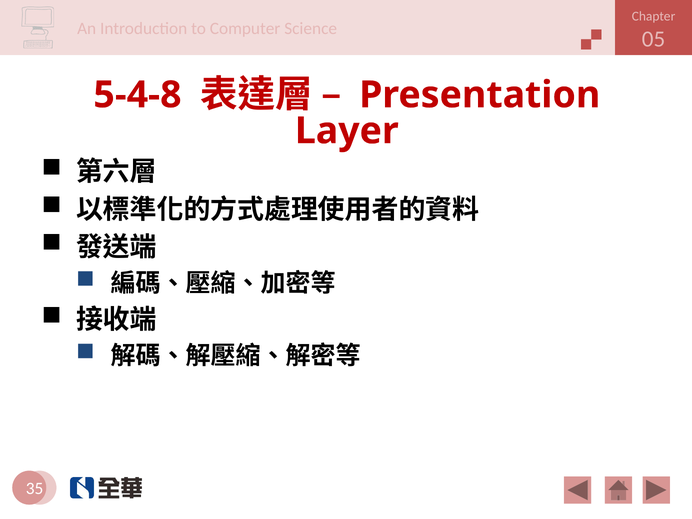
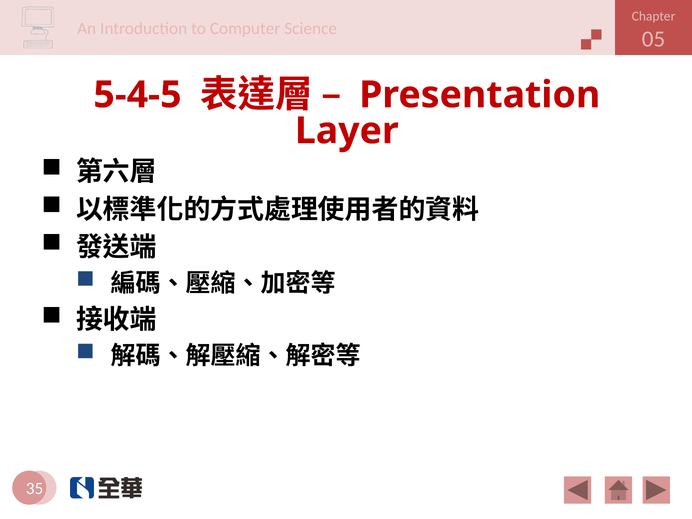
5-4-8: 5-4-8 -> 5-4-5
